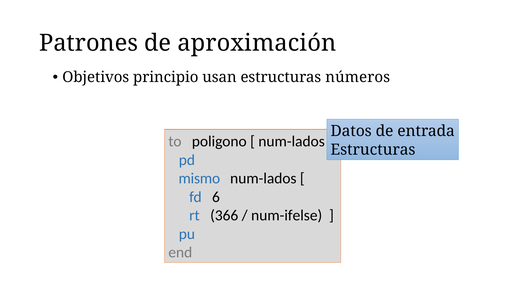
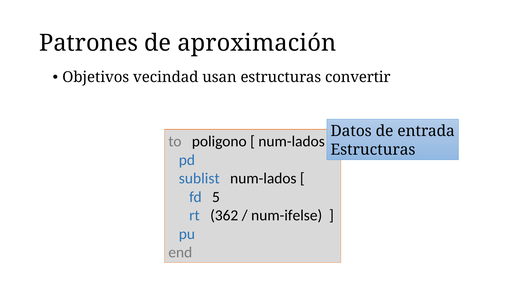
principio: principio -> vecindad
números: números -> convertir
mismo: mismo -> sublist
6: 6 -> 5
366: 366 -> 362
